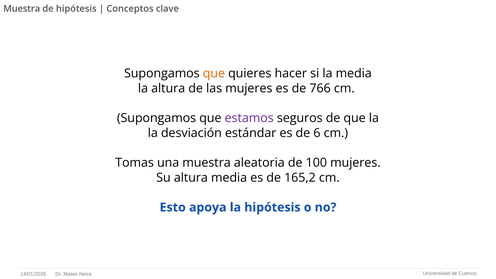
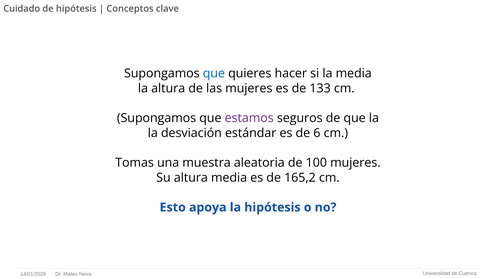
Muestra at (22, 9): Muestra -> Cuidado
que at (214, 74) colour: orange -> blue
766: 766 -> 133
